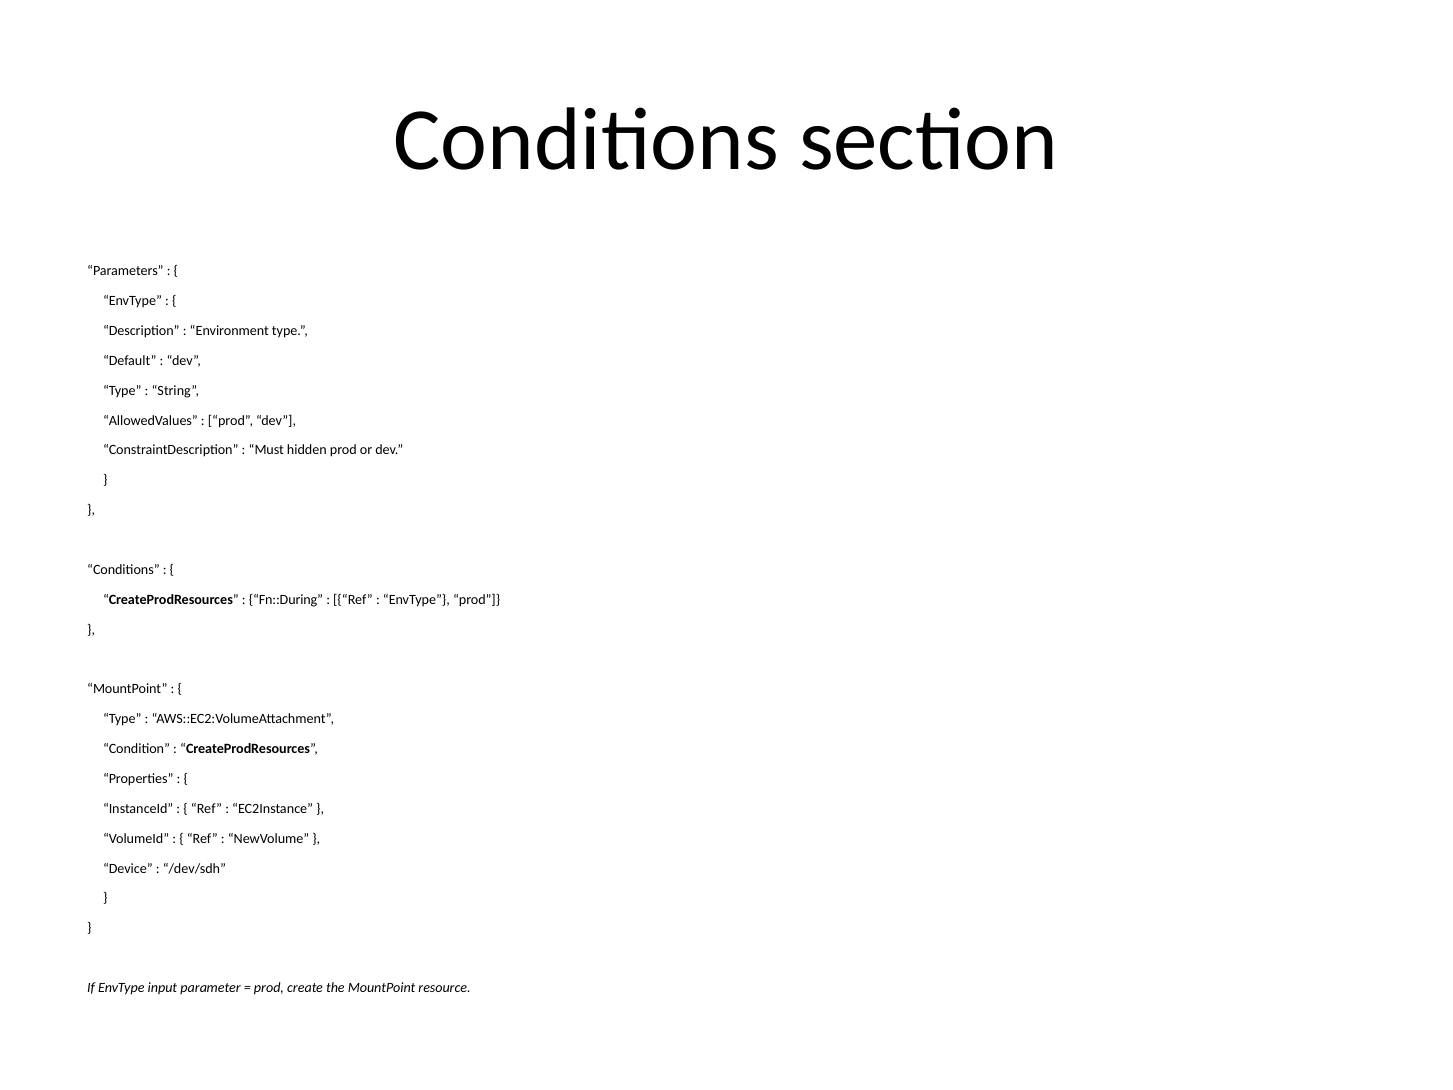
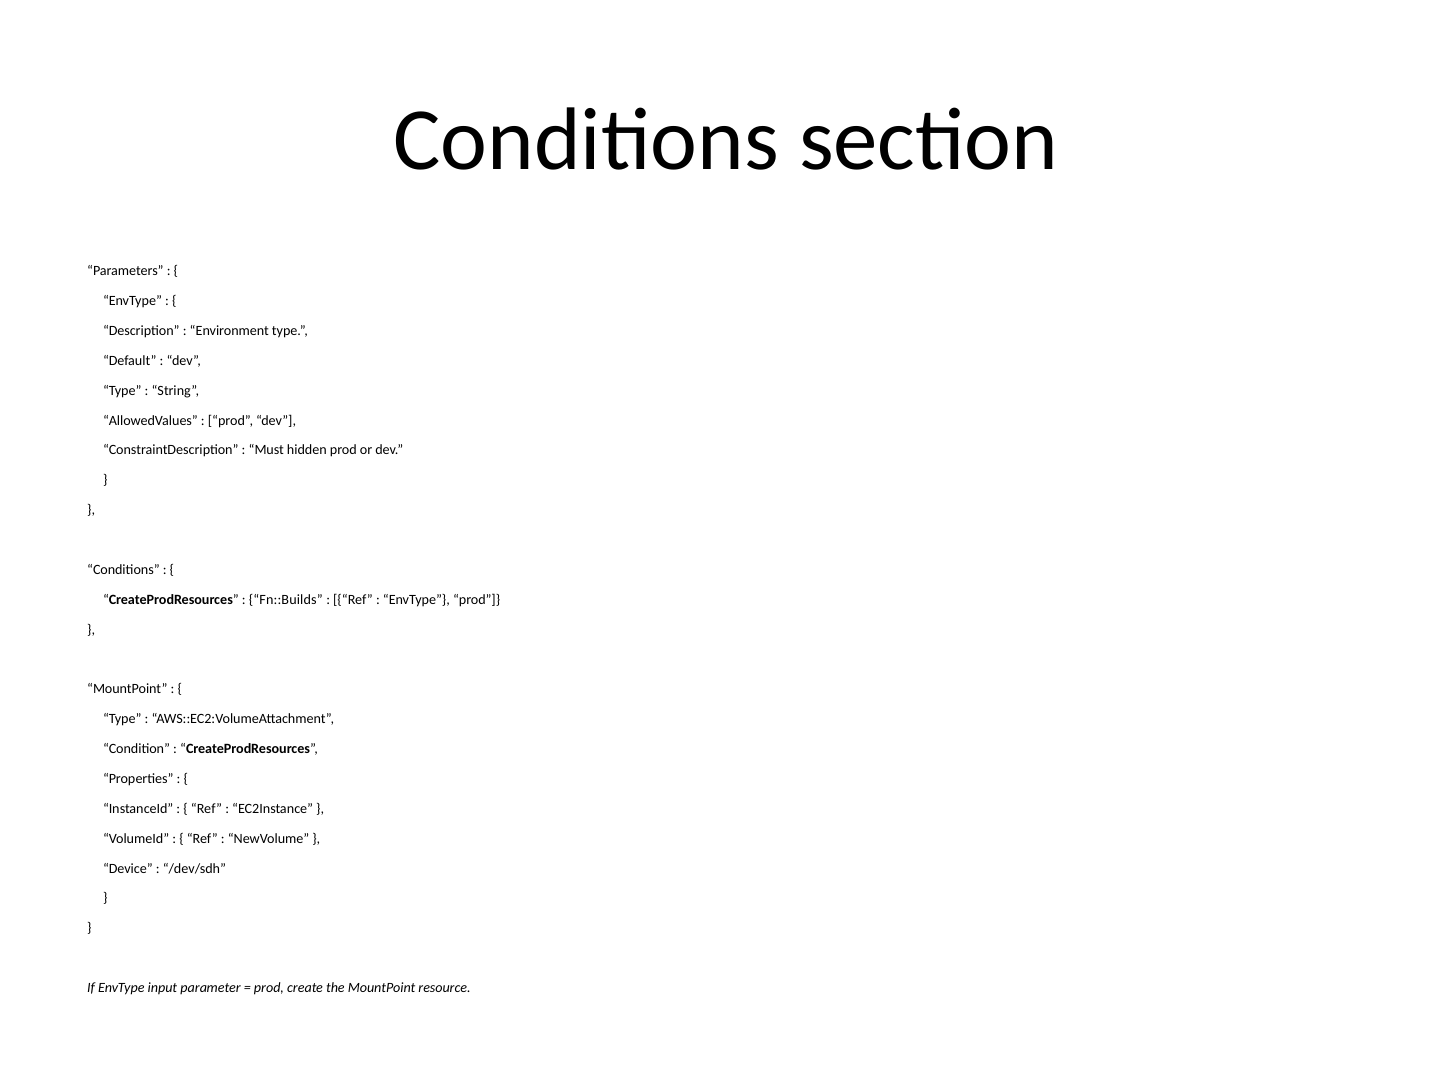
Fn::During: Fn::During -> Fn::Builds
